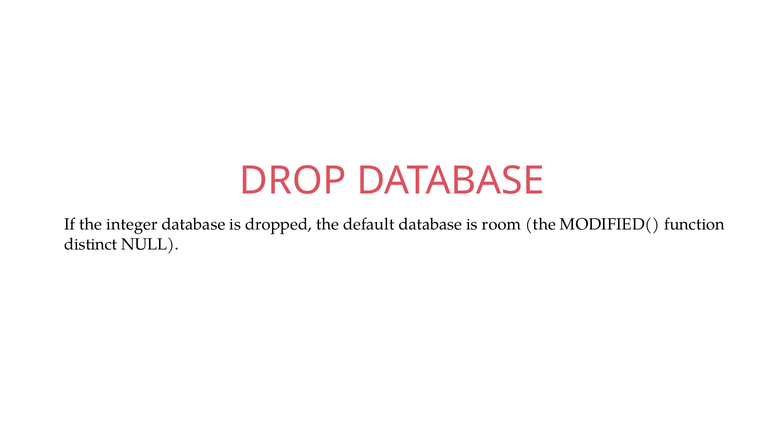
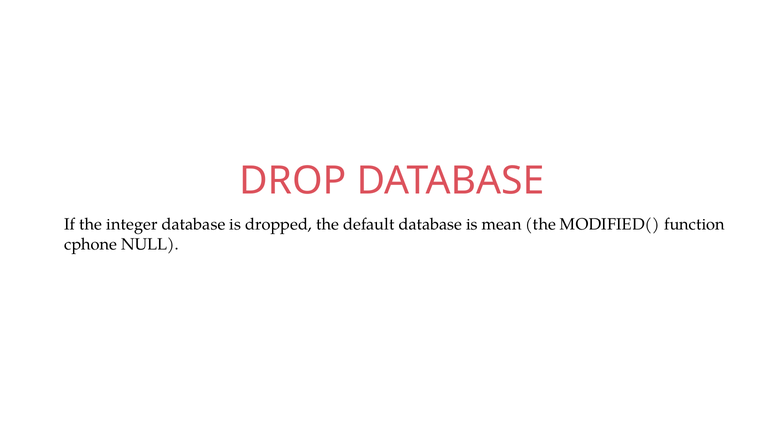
room: room -> mean
distinct: distinct -> cphone
